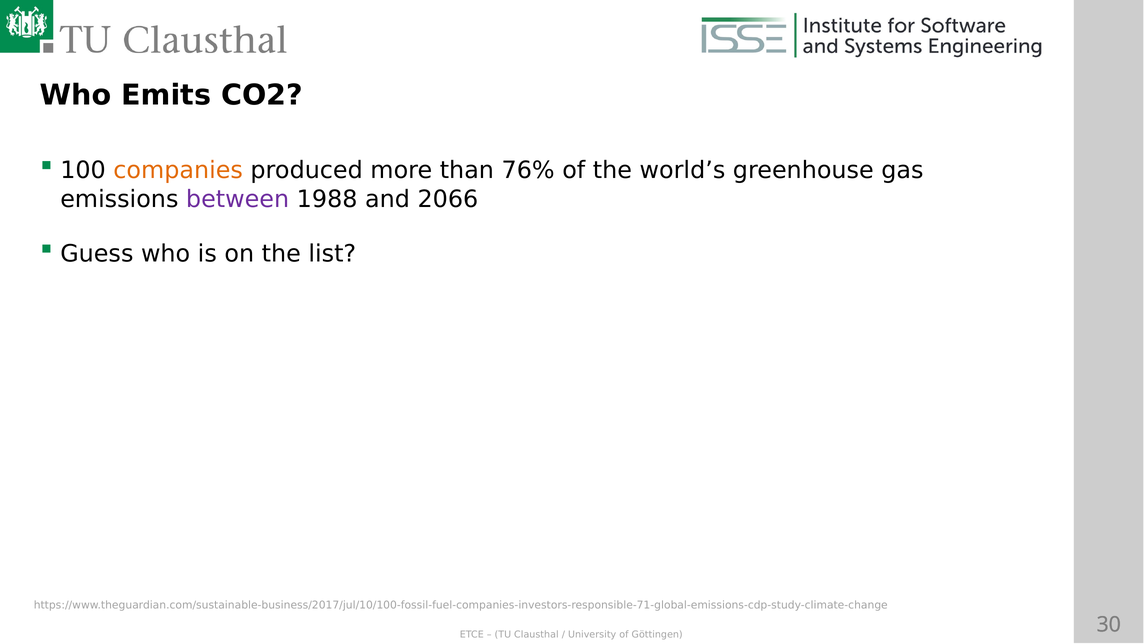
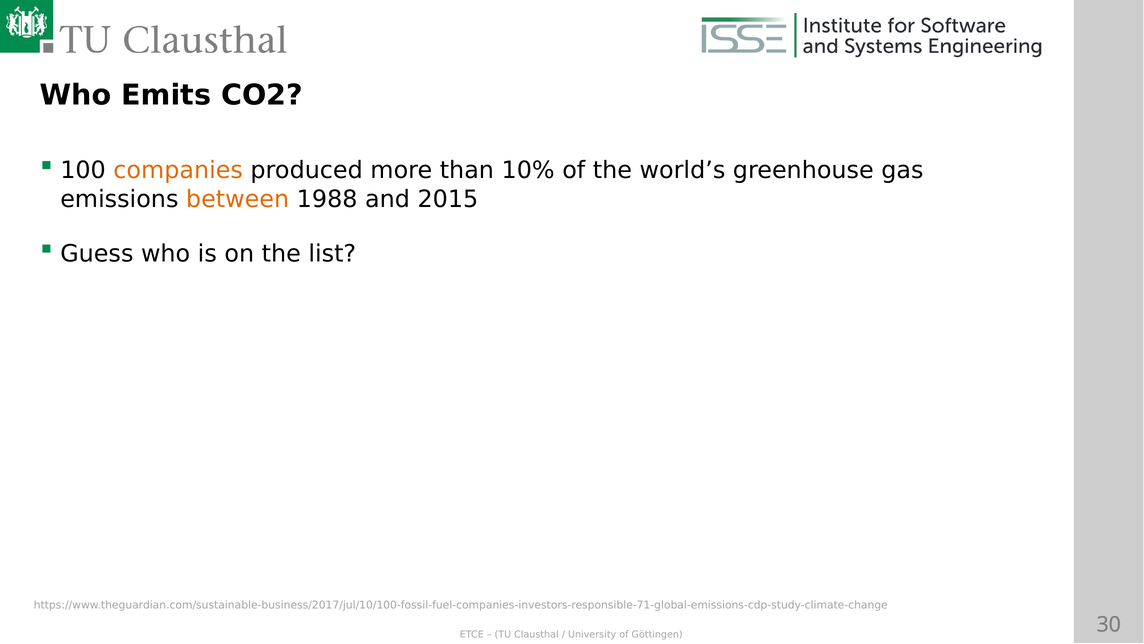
76%: 76% -> 10%
between colour: purple -> orange
2066: 2066 -> 2015
